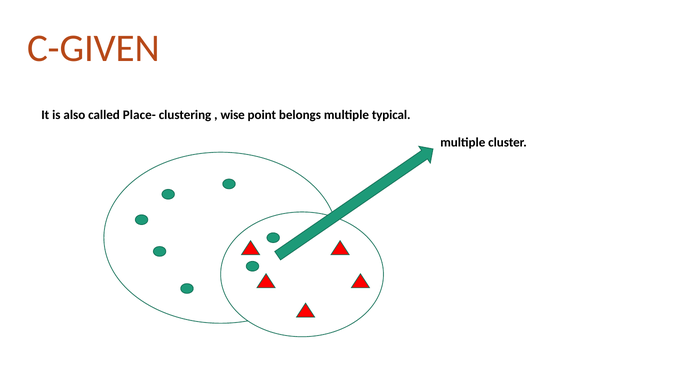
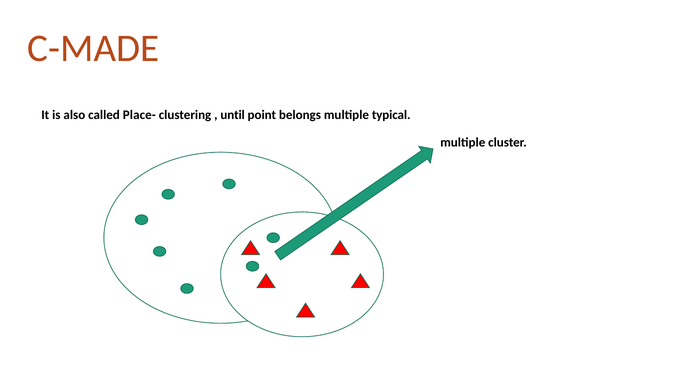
C-GIVEN: C-GIVEN -> C-MADE
wise: wise -> until
